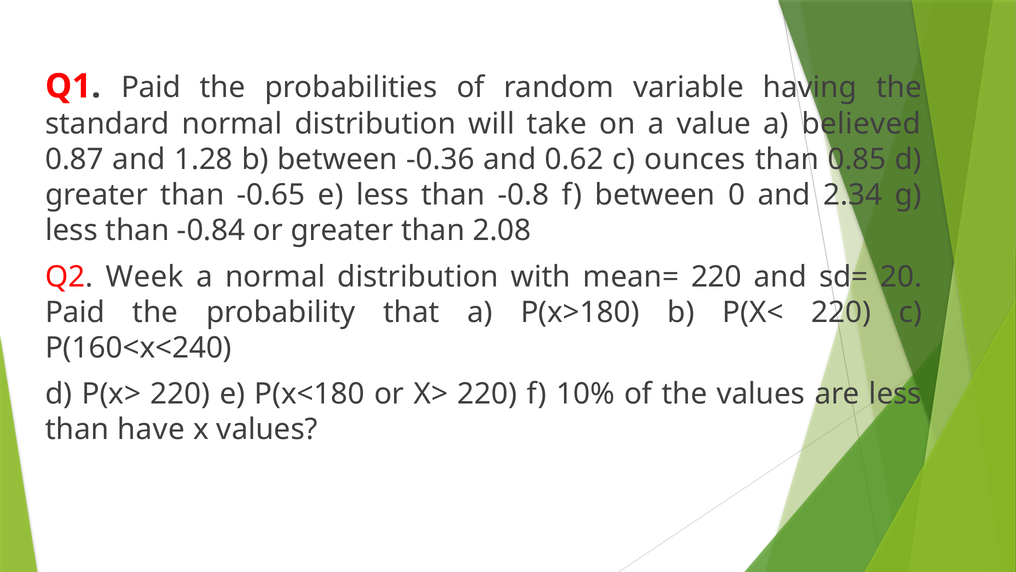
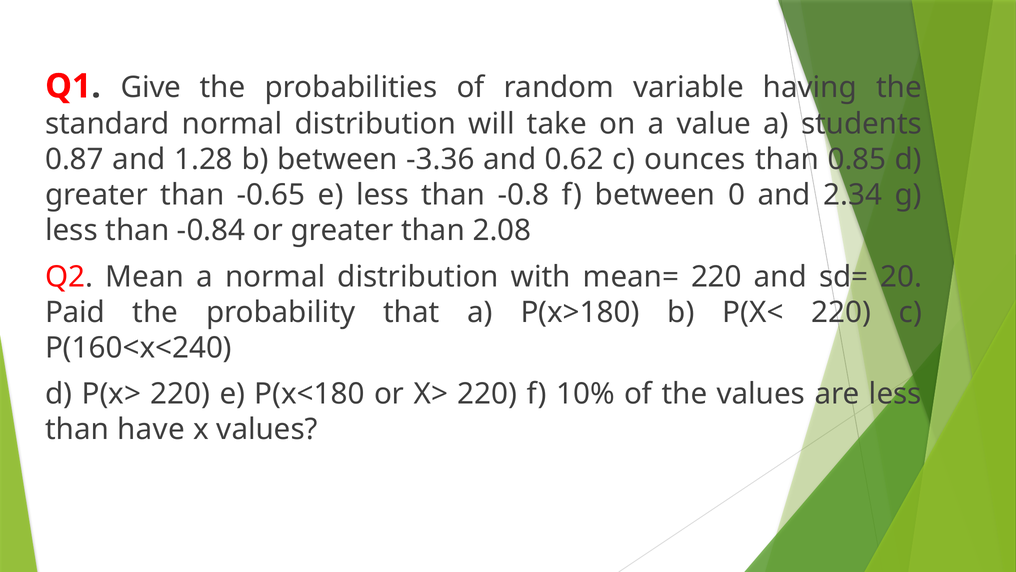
Q1 Paid: Paid -> Give
believed: believed -> students
-0.36: -0.36 -> -3.36
Week: Week -> Mean
